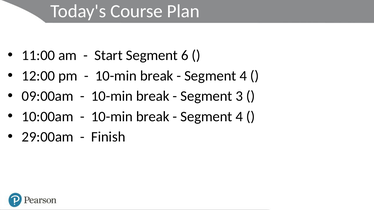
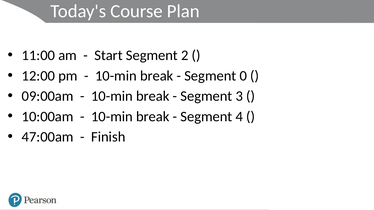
6: 6 -> 2
4 at (243, 76): 4 -> 0
29:00am: 29:00am -> 47:00am
